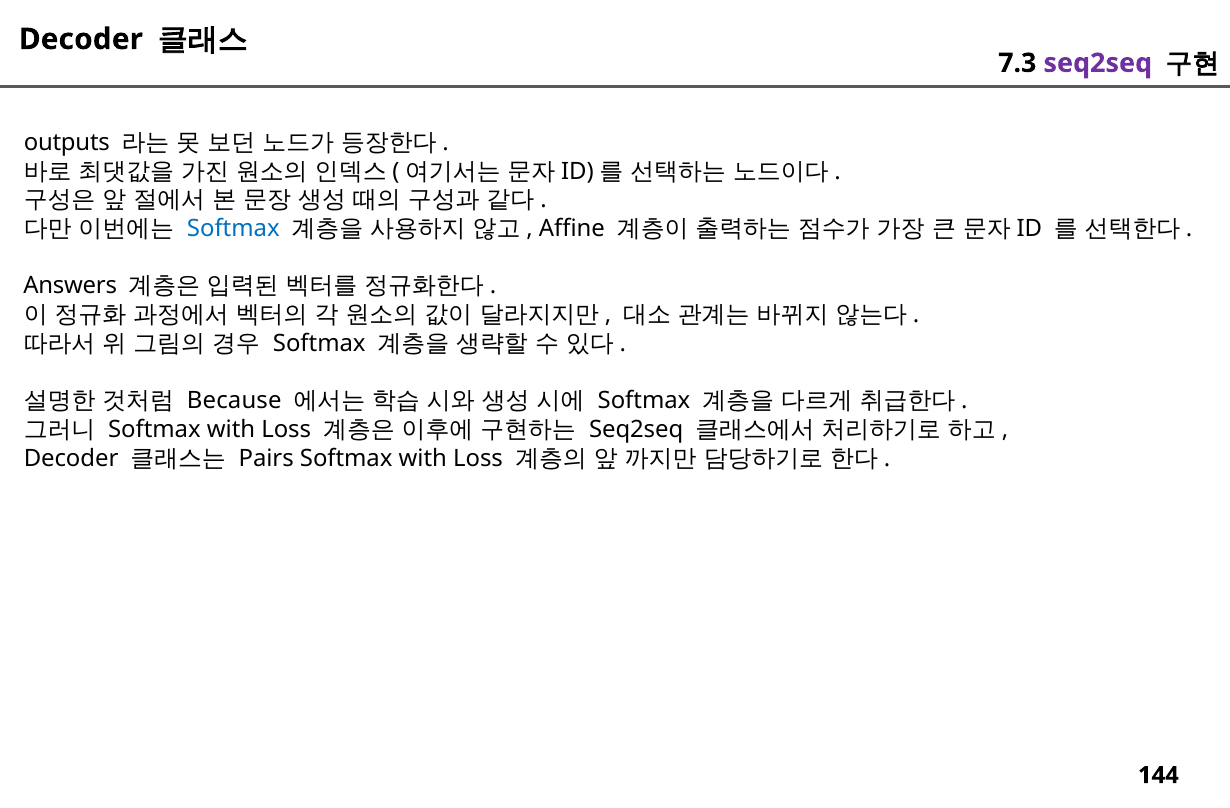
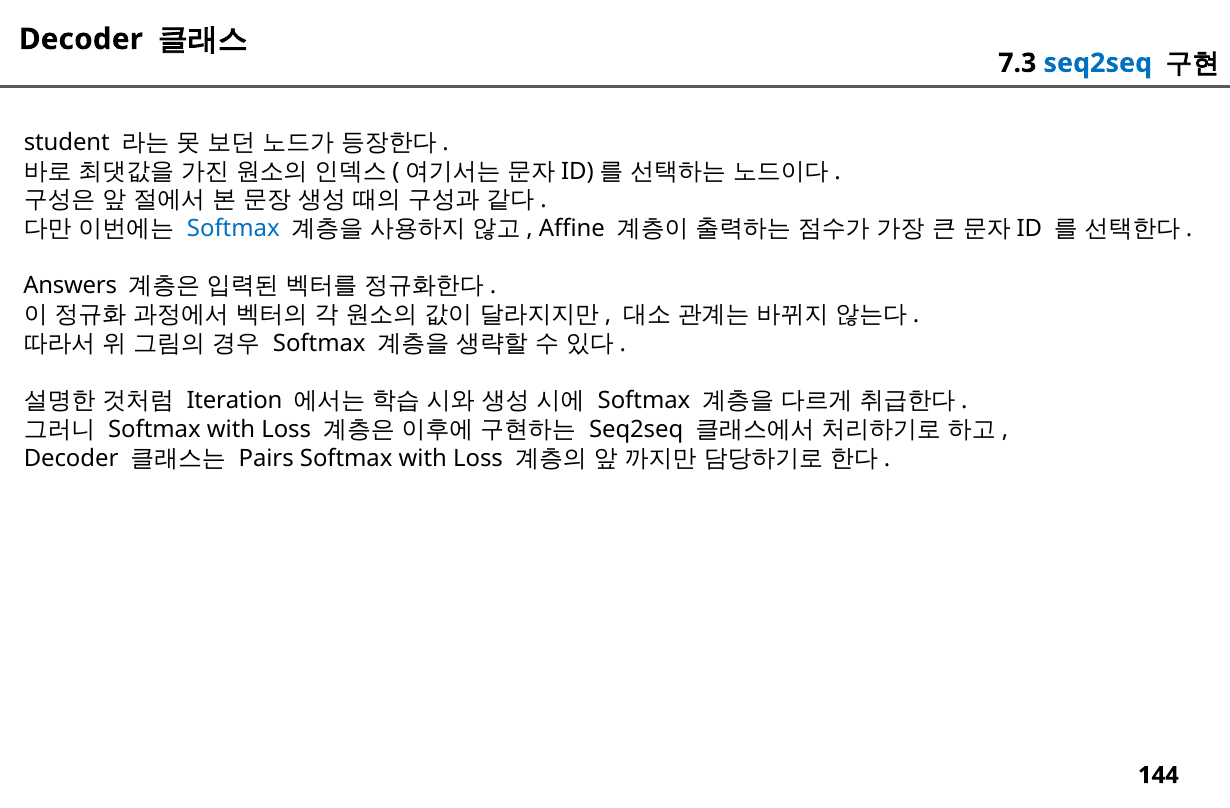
seq2seq at (1098, 63) colour: purple -> blue
outputs: outputs -> student
Because: Because -> Iteration
